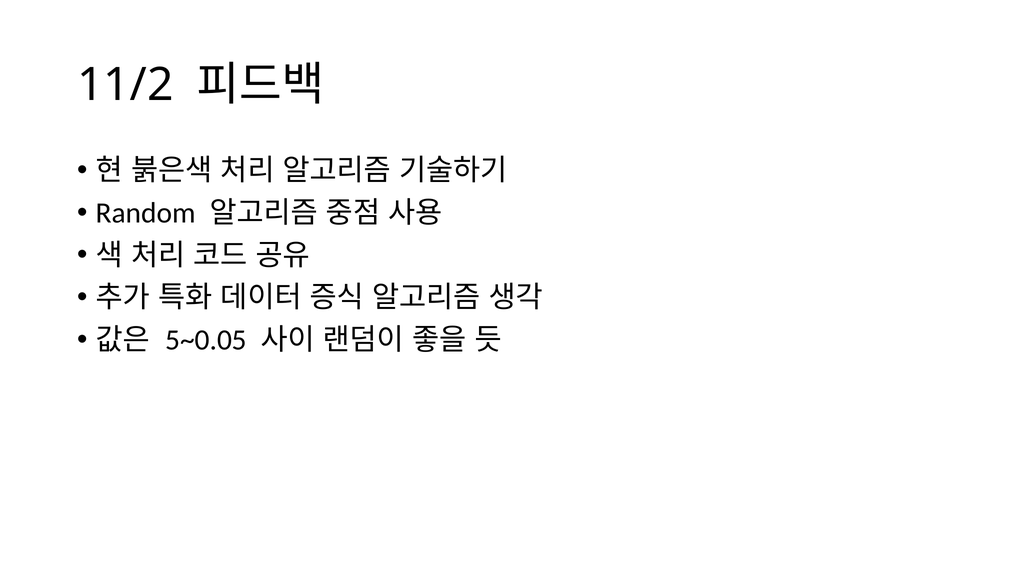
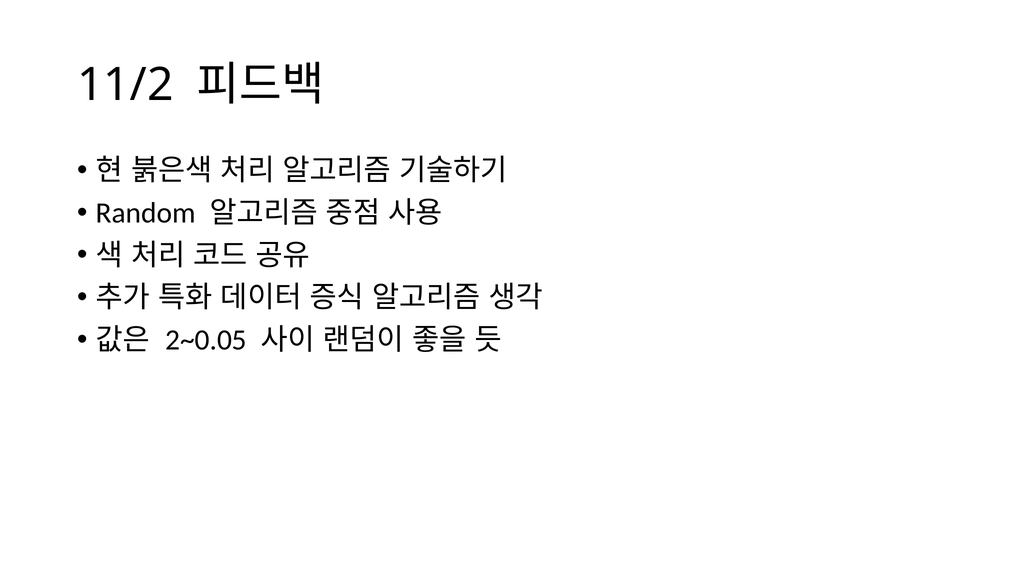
5~0.05: 5~0.05 -> 2~0.05
